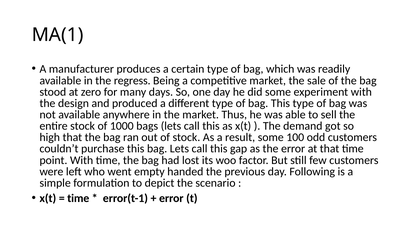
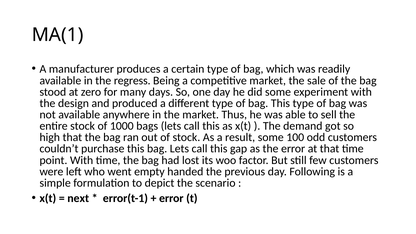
time at (78, 198): time -> next
